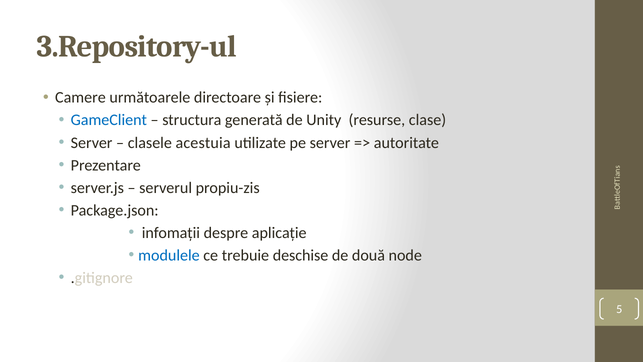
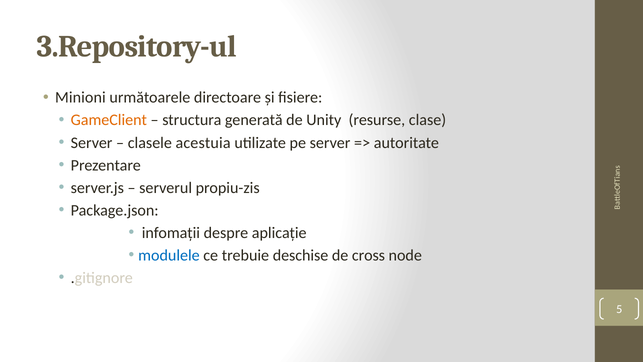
Camere: Camere -> Minioni
GameClient colour: blue -> orange
două: două -> cross
